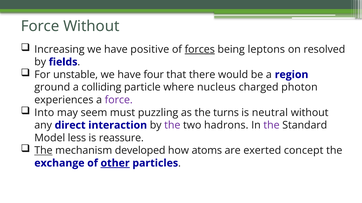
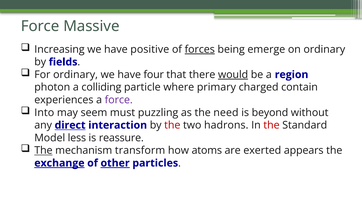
Force Without: Without -> Massive
leptons: leptons -> emerge
on resolved: resolved -> ordinary
For unstable: unstable -> ordinary
would underline: none -> present
ground: ground -> photon
nucleus: nucleus -> primary
photon: photon -> contain
turns: turns -> need
neutral: neutral -> beyond
direct underline: none -> present
the at (172, 126) colour: purple -> red
the at (271, 126) colour: purple -> red
developed: developed -> transform
concept: concept -> appears
exchange underline: none -> present
